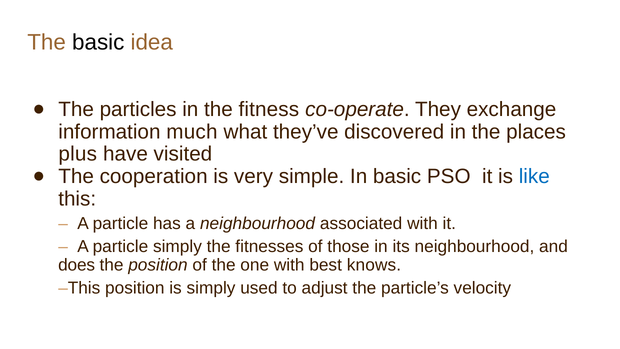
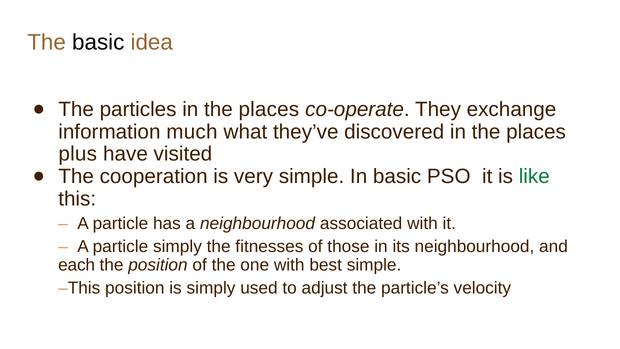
particles in the fitness: fitness -> places
like colour: blue -> green
does: does -> each
best knows: knows -> simple
